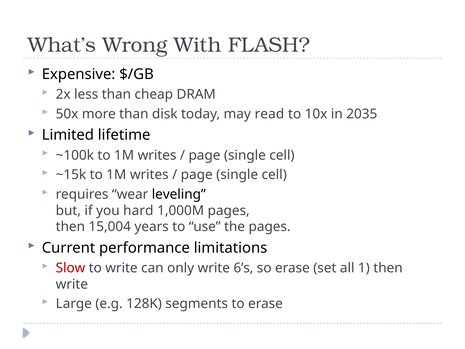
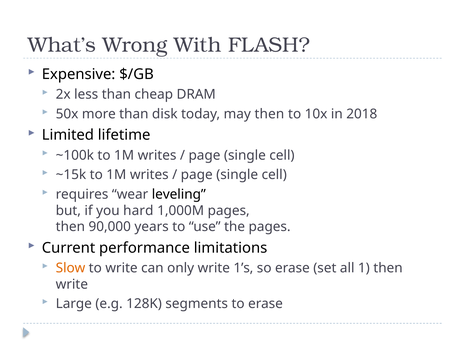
may read: read -> then
2035: 2035 -> 2018
15,004: 15,004 -> 90,000
Slow colour: red -> orange
6’s: 6’s -> 1’s
